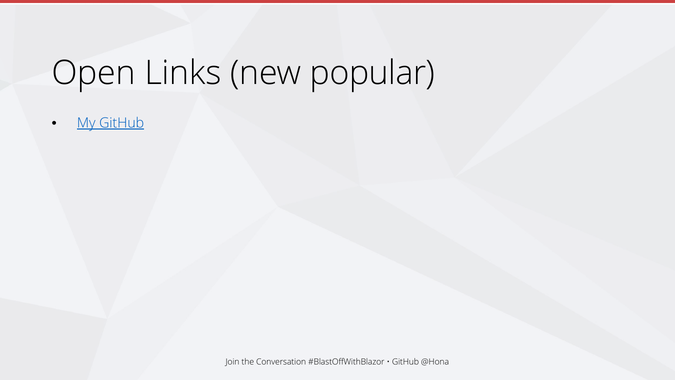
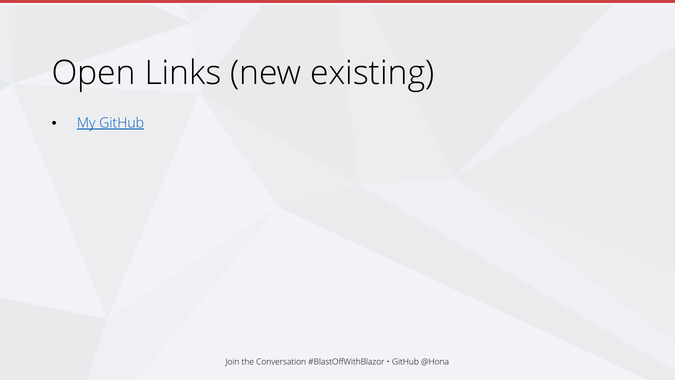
popular: popular -> existing
